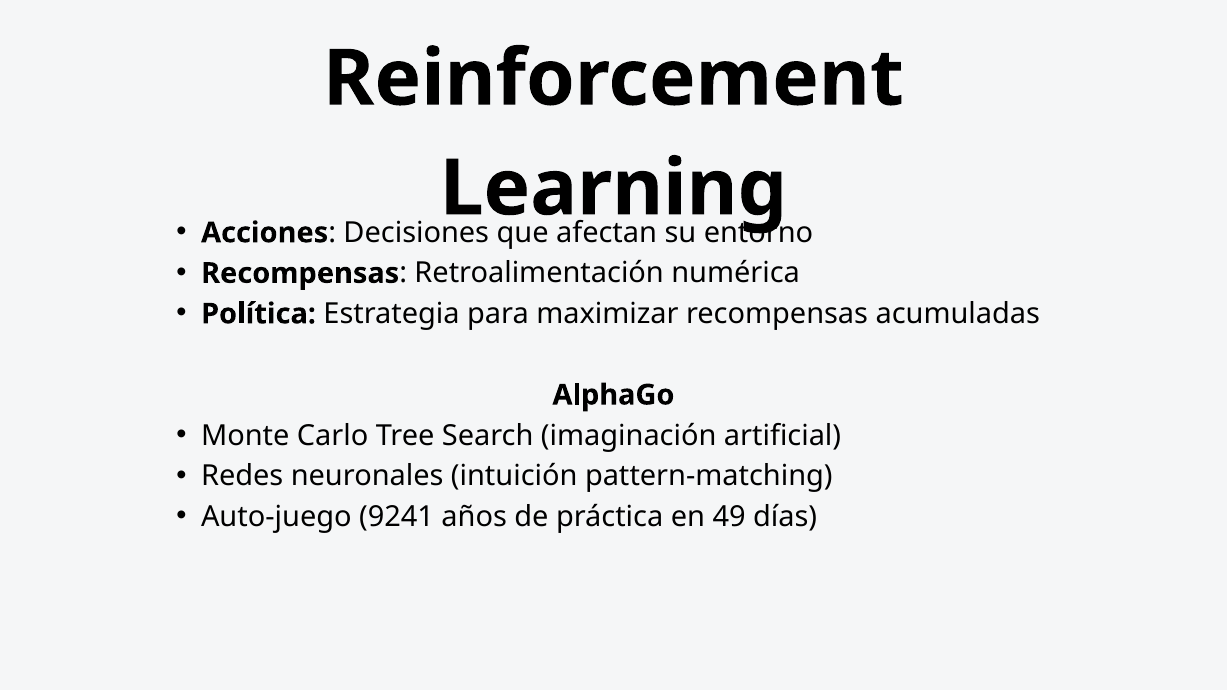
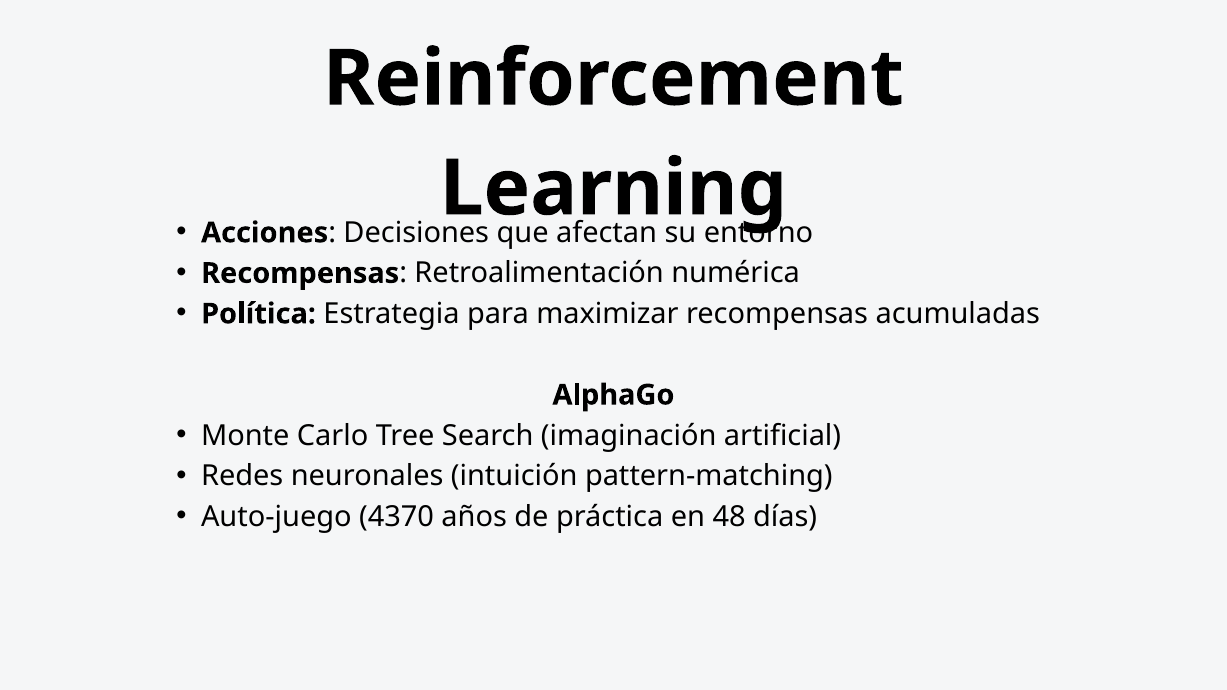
9241: 9241 -> 4370
49: 49 -> 48
